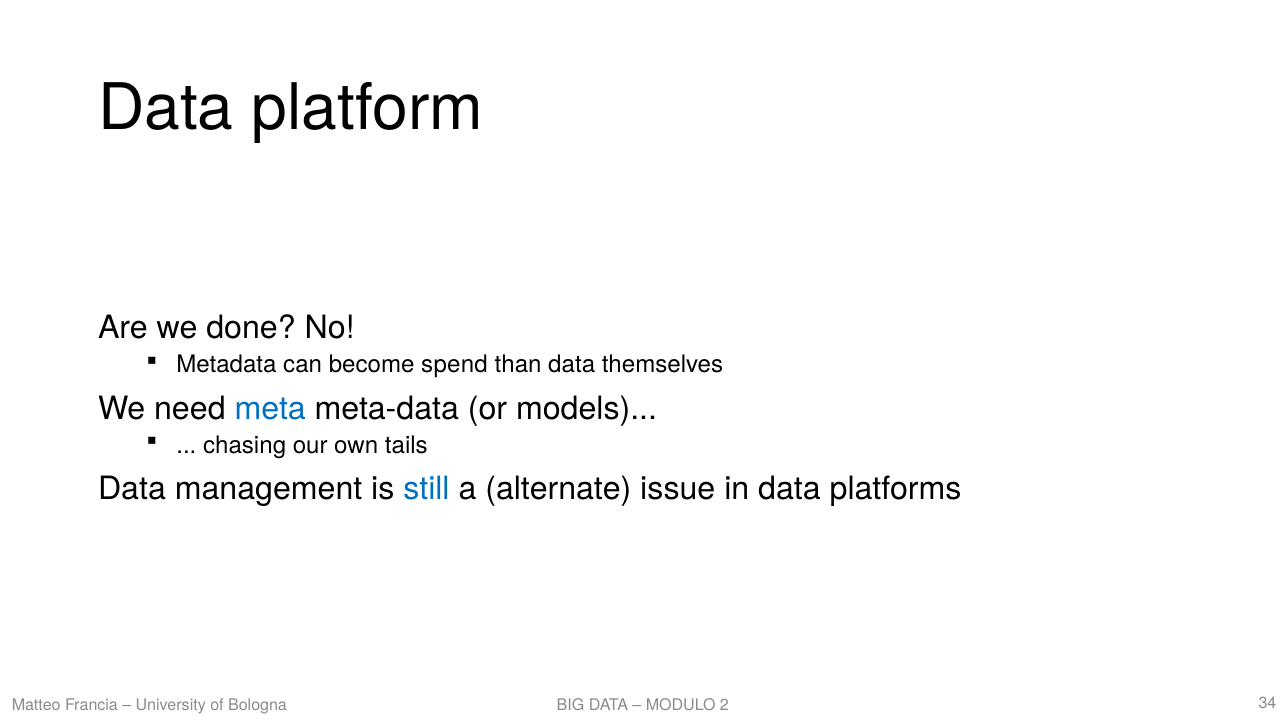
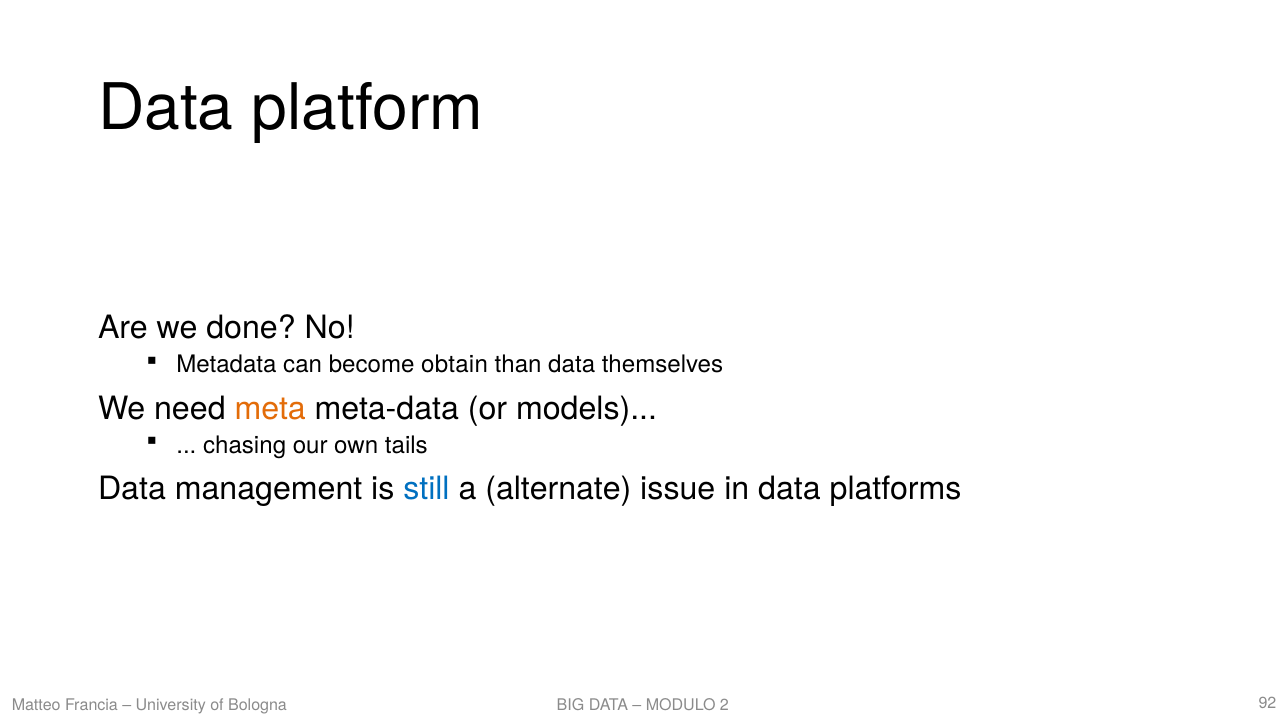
spend: spend -> obtain
meta colour: blue -> orange
34: 34 -> 92
